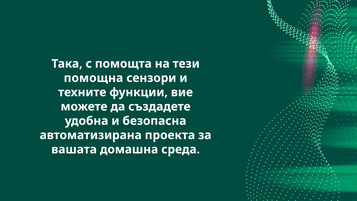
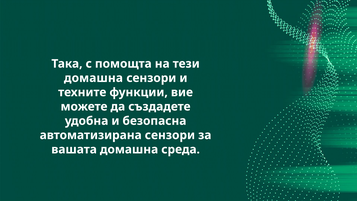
помощна at (93, 78): помощна -> домашна
автоматизирана проекта: проекта -> сензори
